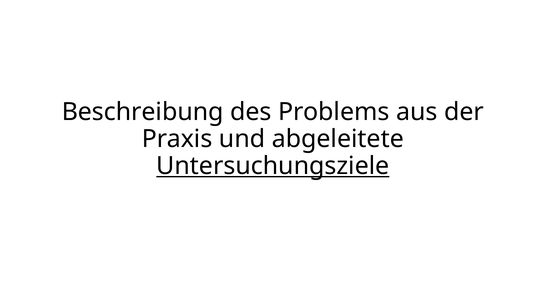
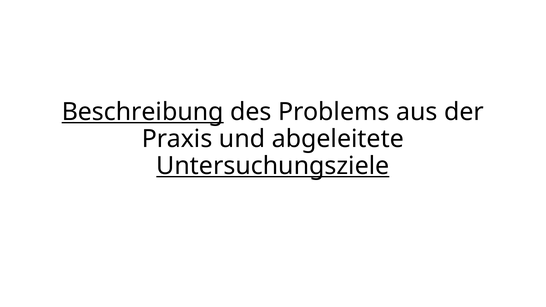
Beschreibung underline: none -> present
